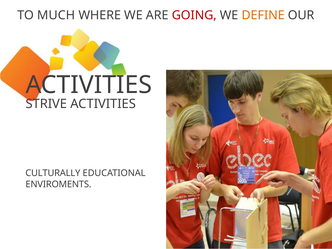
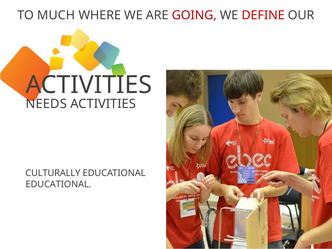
DEFINE colour: orange -> red
STRIVE: STRIVE -> NEEDS
ENVIROMENTS at (58, 184): ENVIROMENTS -> EDUCATIONAL
